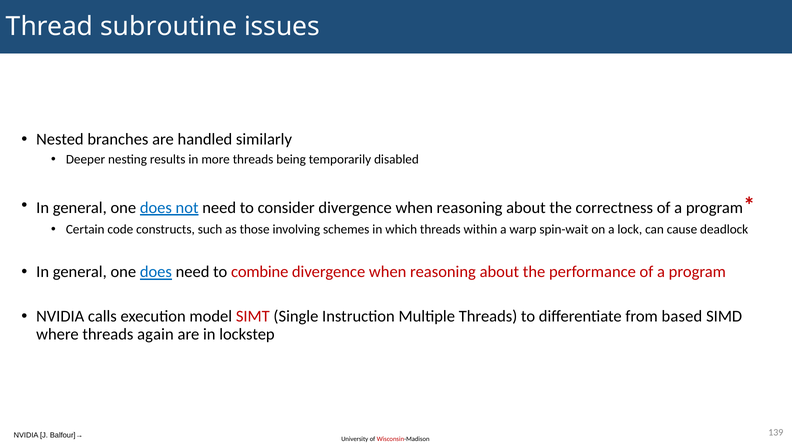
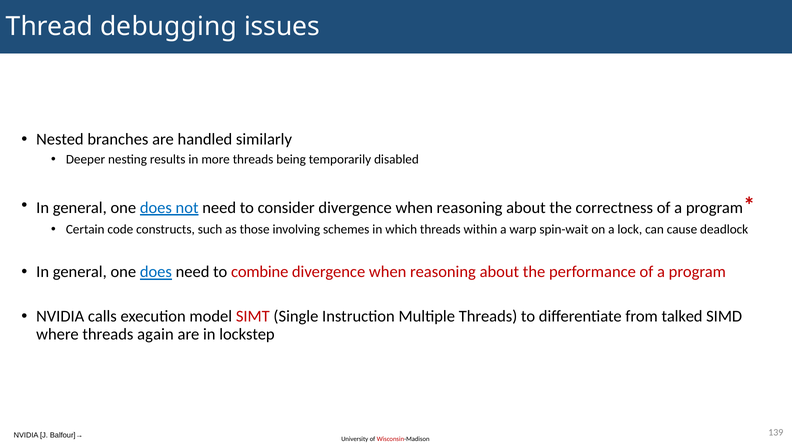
subroutine: subroutine -> debugging
based: based -> talked
